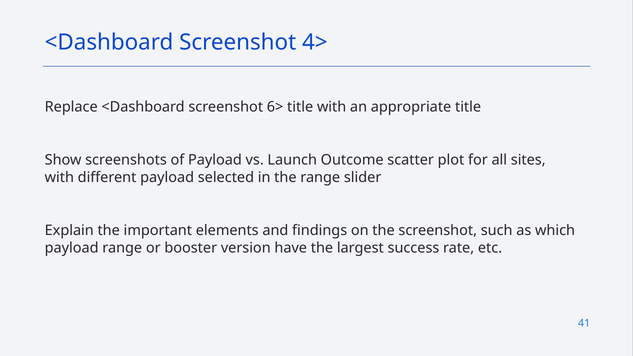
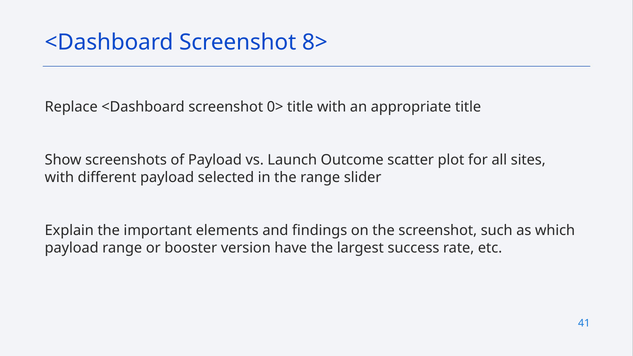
4>: 4> -> 8>
6>: 6> -> 0>
